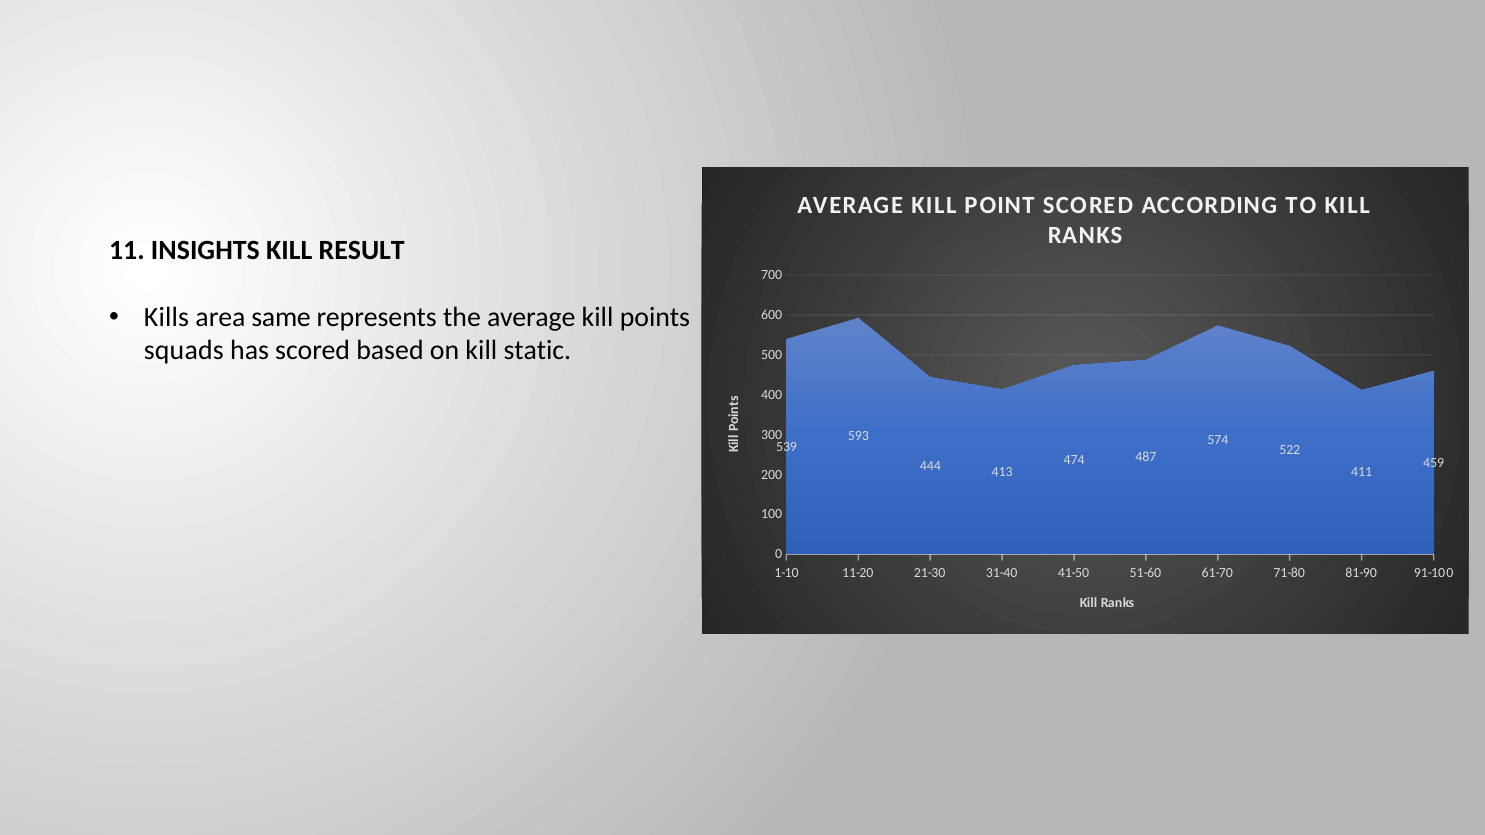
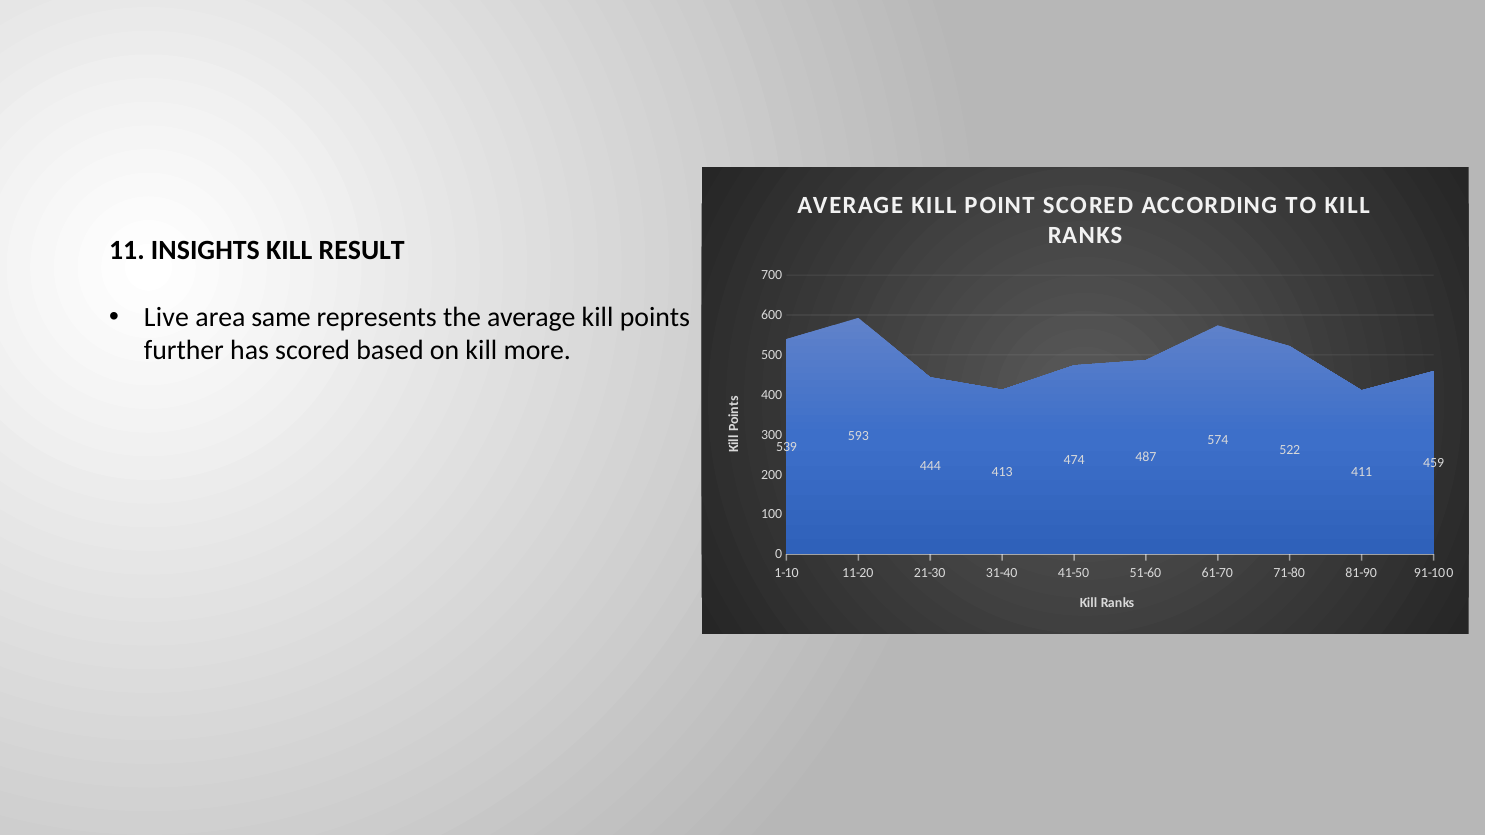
Kills: Kills -> Live
squads: squads -> further
static: static -> more
